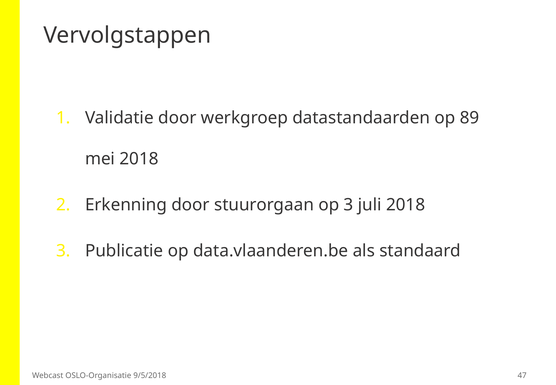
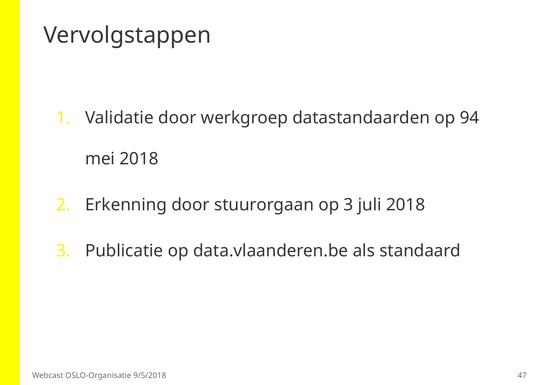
89: 89 -> 94
